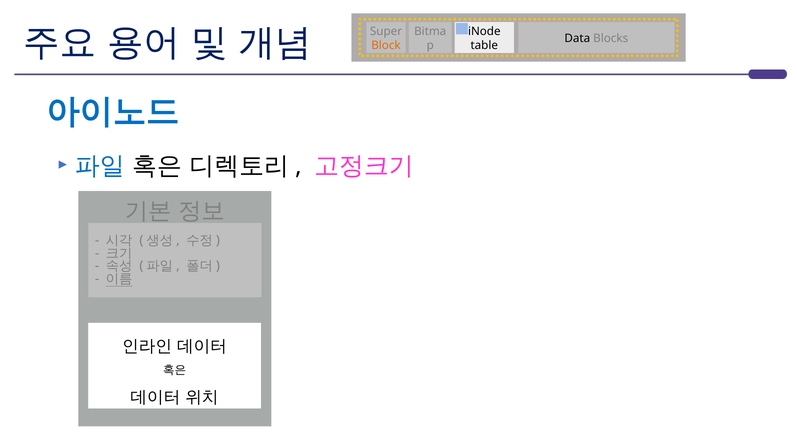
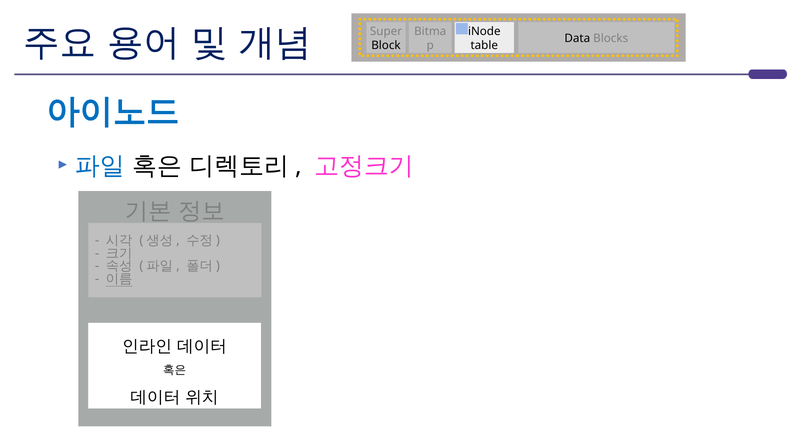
Block colour: orange -> black
